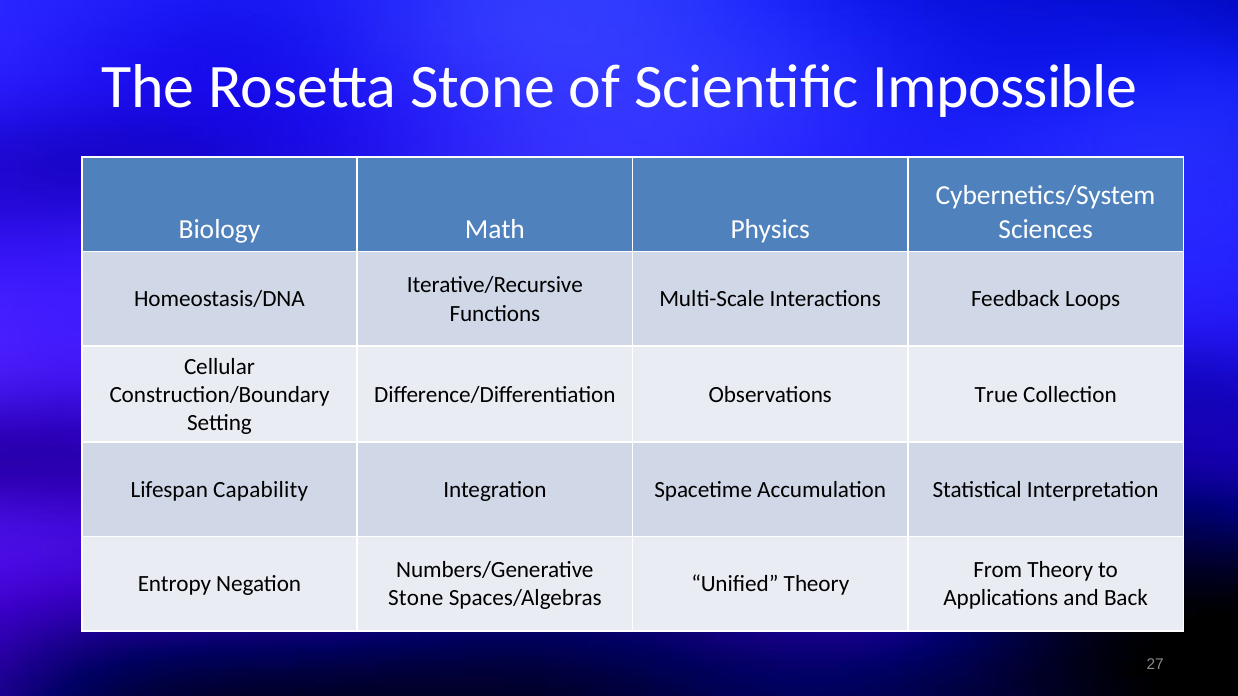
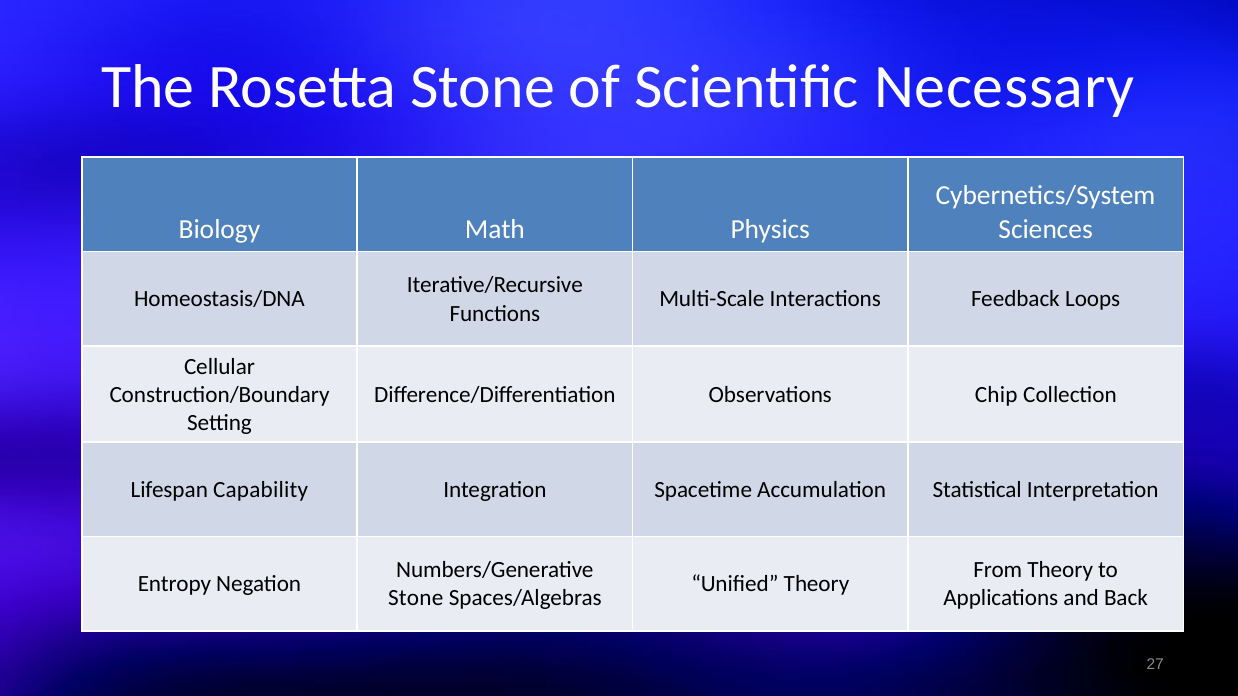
Impossible: Impossible -> Necessary
True: True -> Chip
